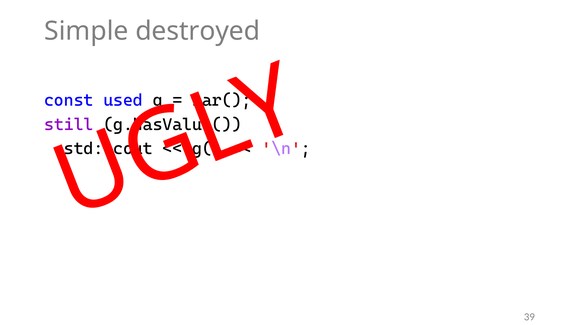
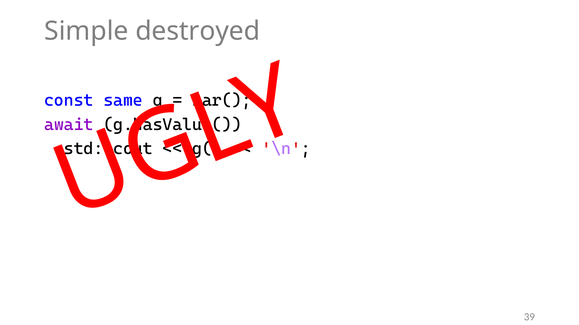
used: used -> same
still: still -> await
